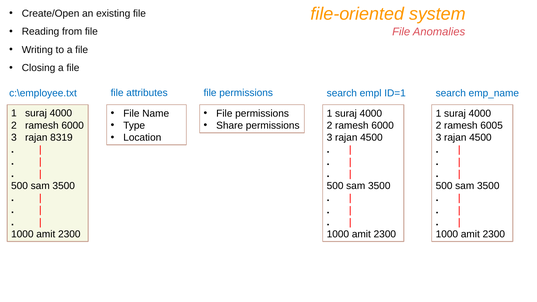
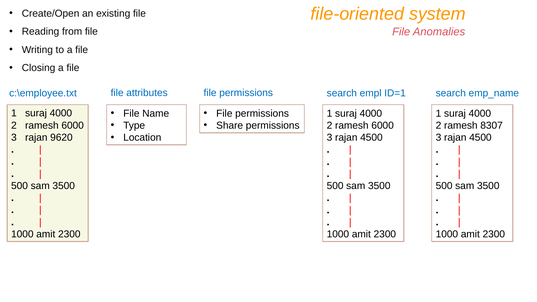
6005: 6005 -> 8307
8319: 8319 -> 9620
